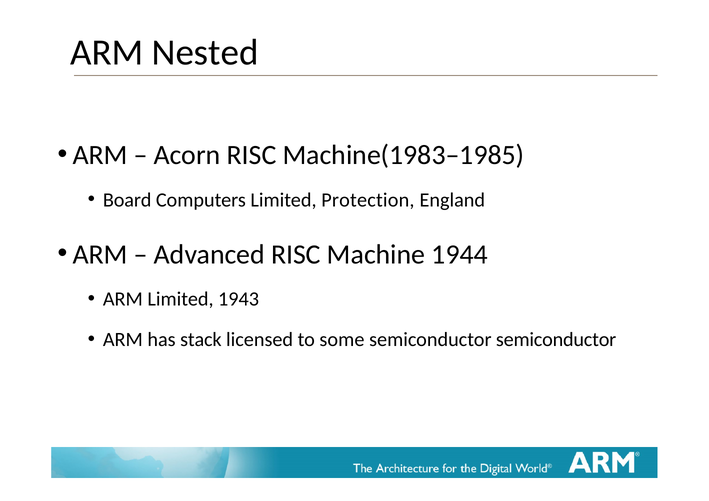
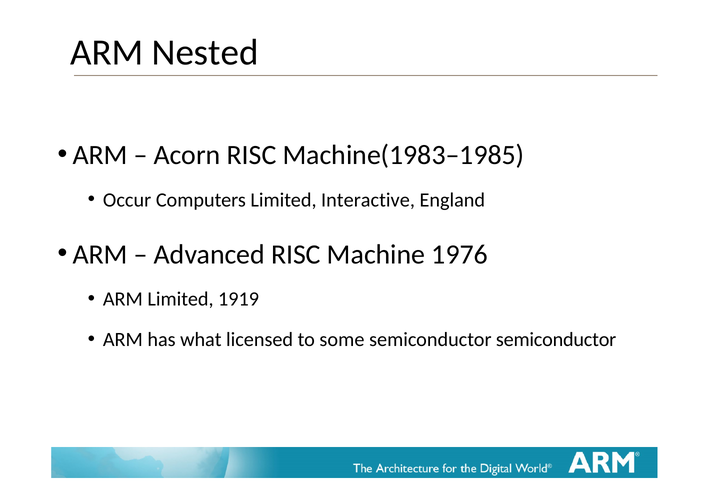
Board: Board -> Occur
Protection: Protection -> Interactive
1944: 1944 -> 1976
1943: 1943 -> 1919
stack: stack -> what
